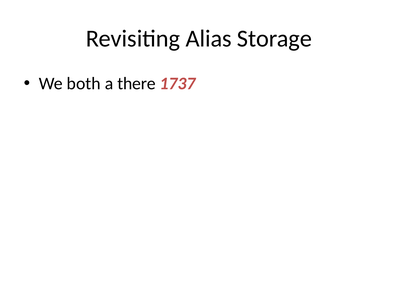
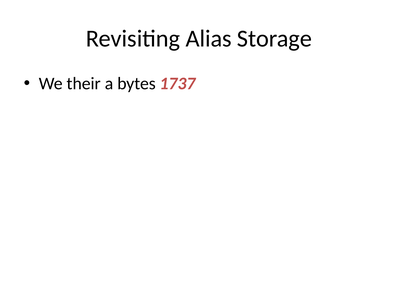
both: both -> their
there: there -> bytes
